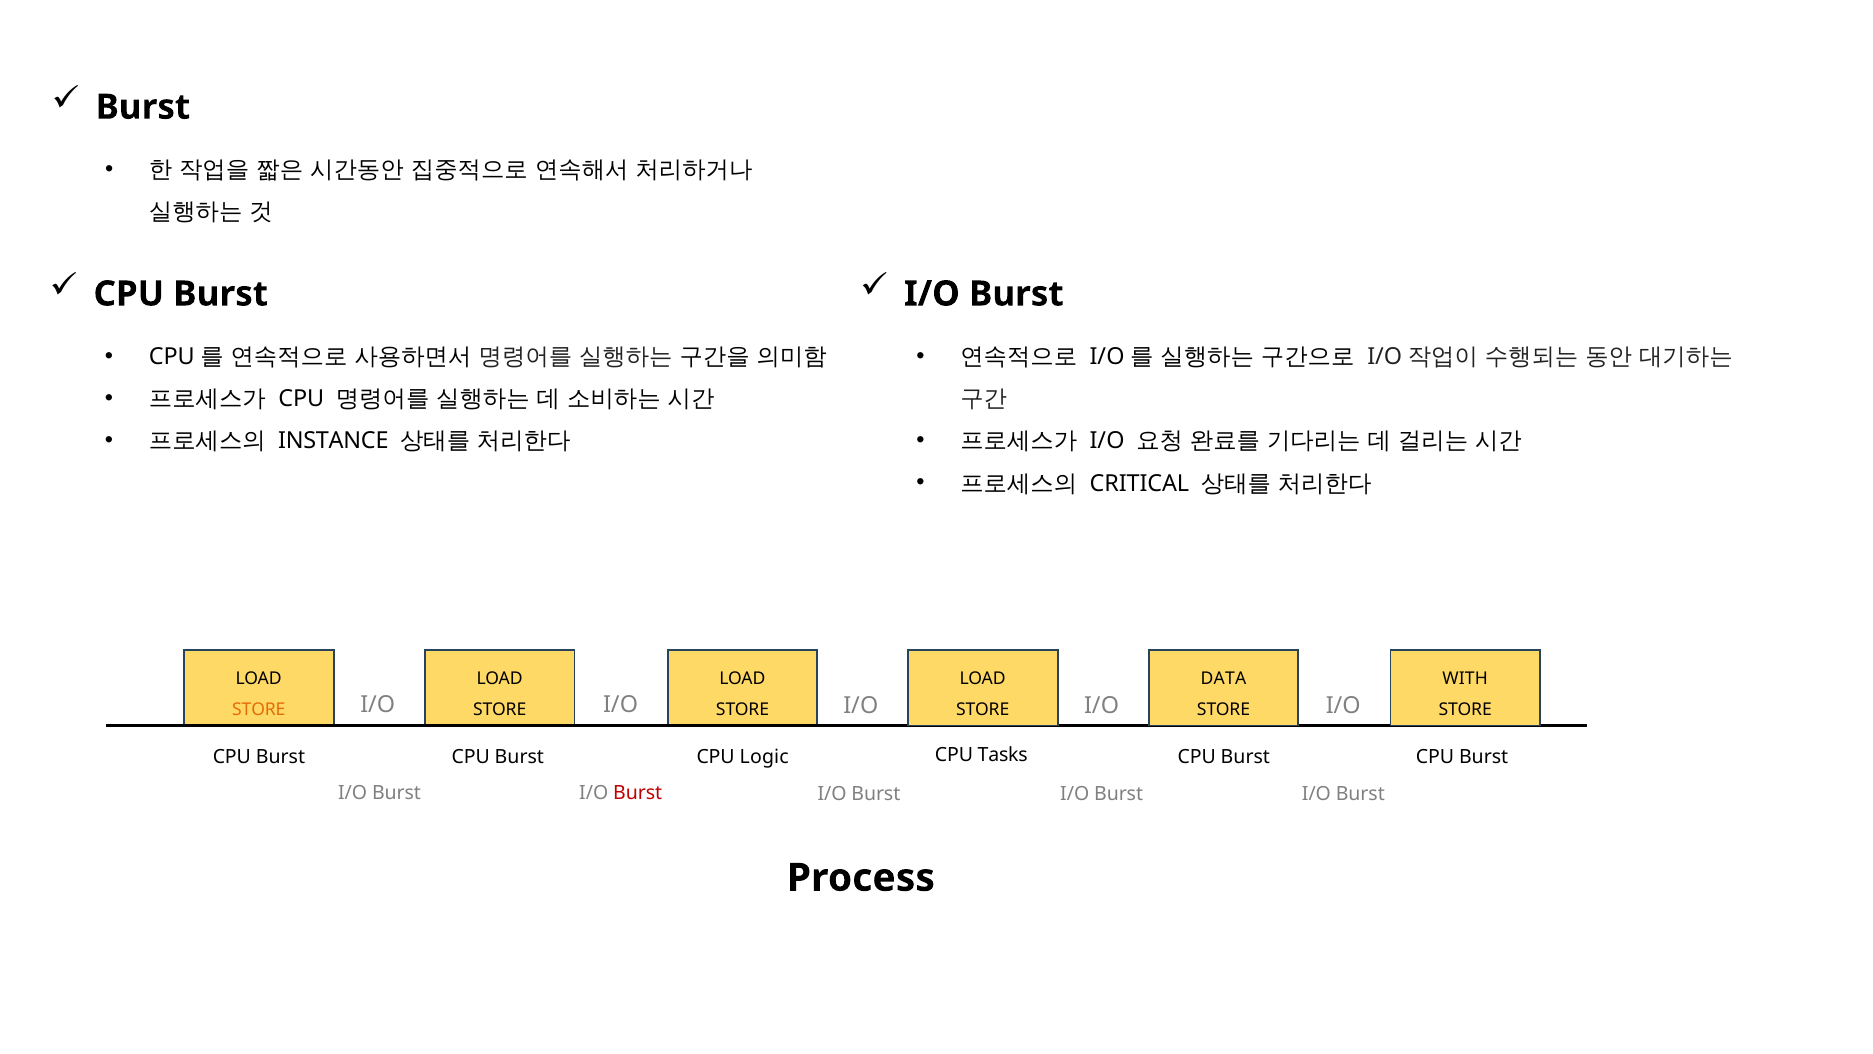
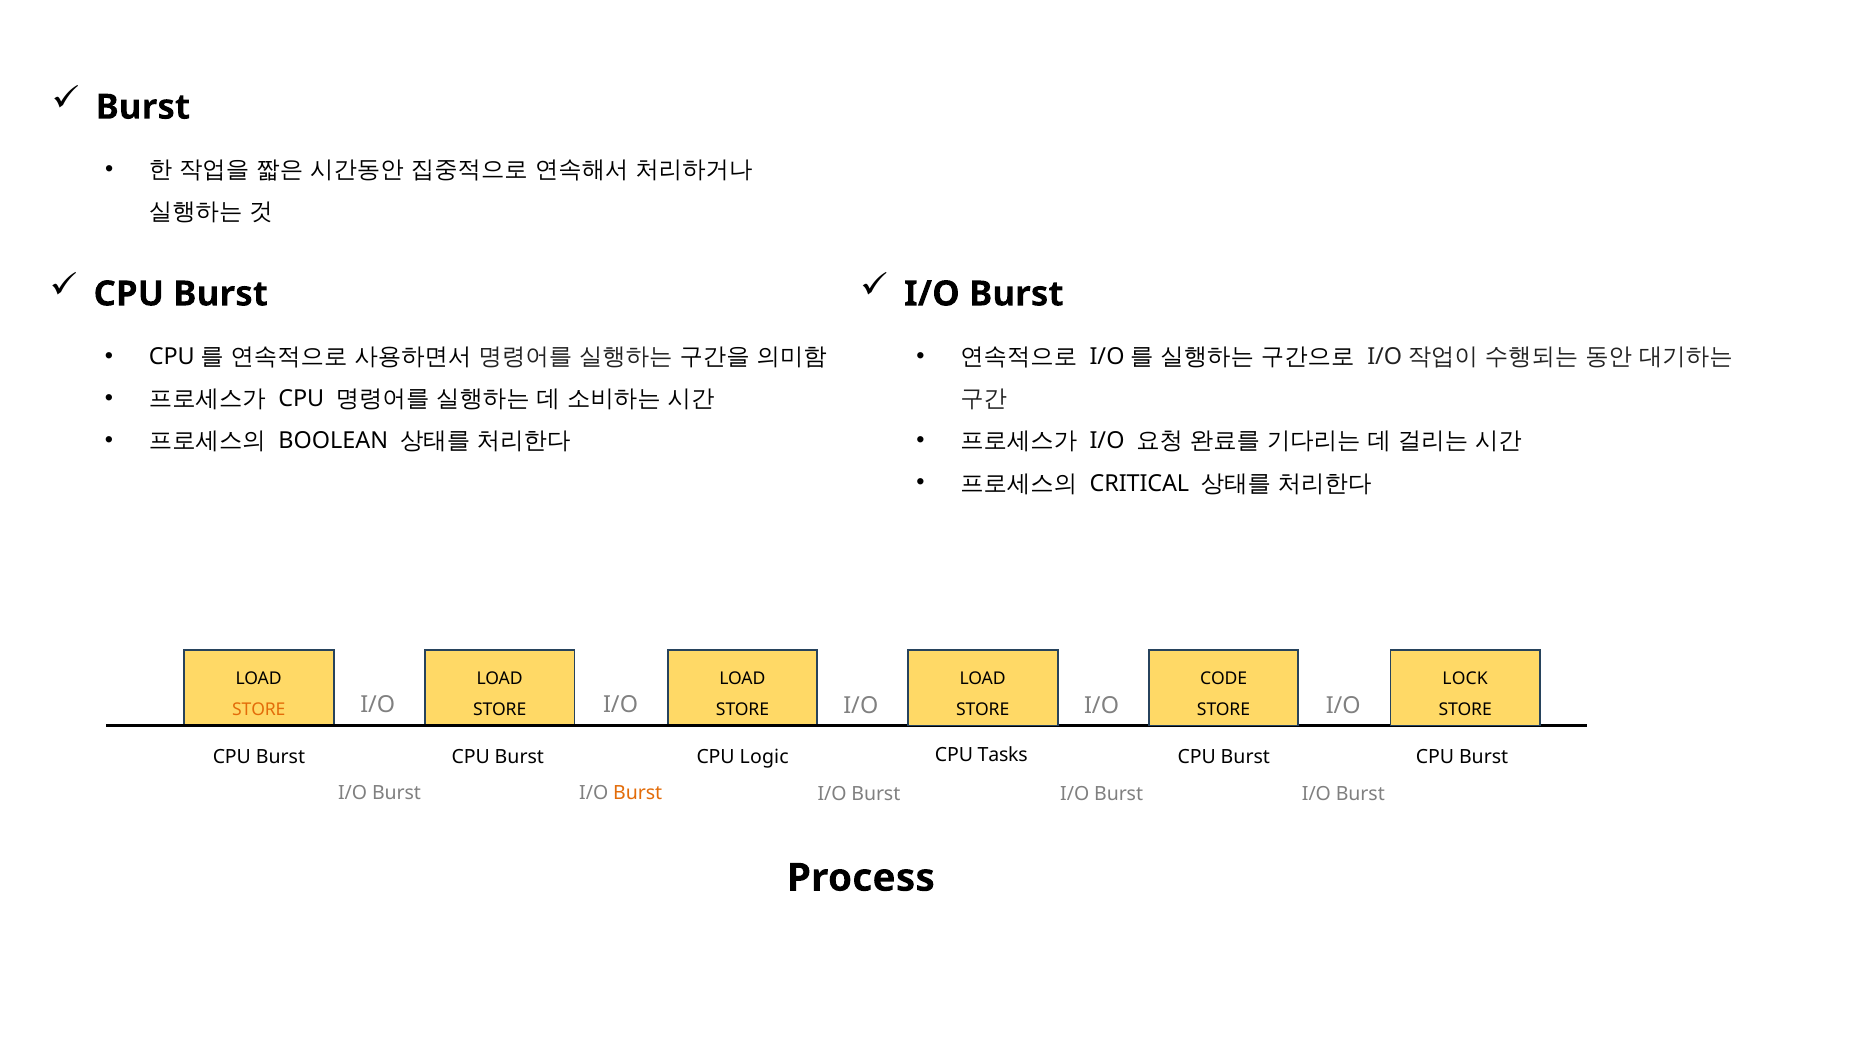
INSTANCE: INSTANCE -> BOOLEAN
DATA: DATA -> CODE
WITH: WITH -> LOCK
Burst at (638, 793) colour: red -> orange
